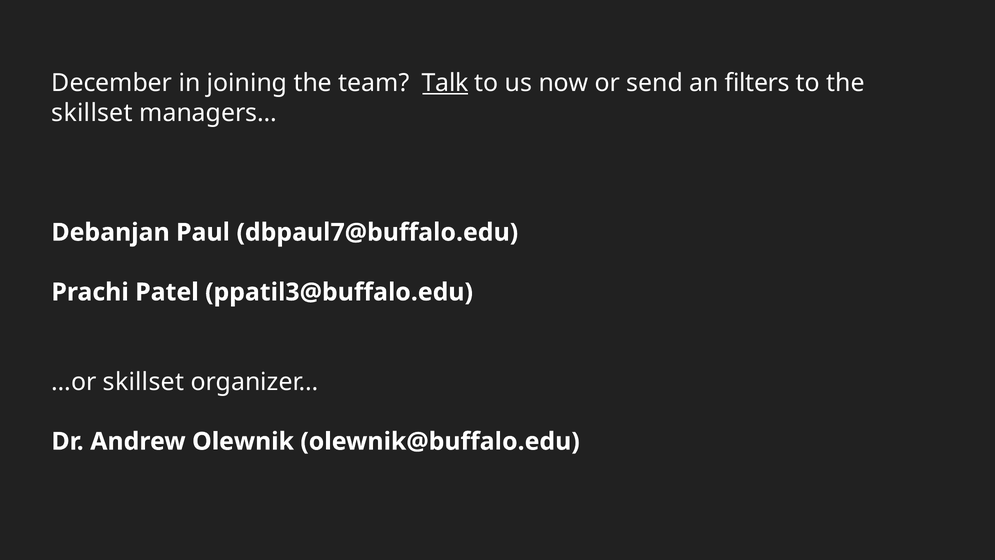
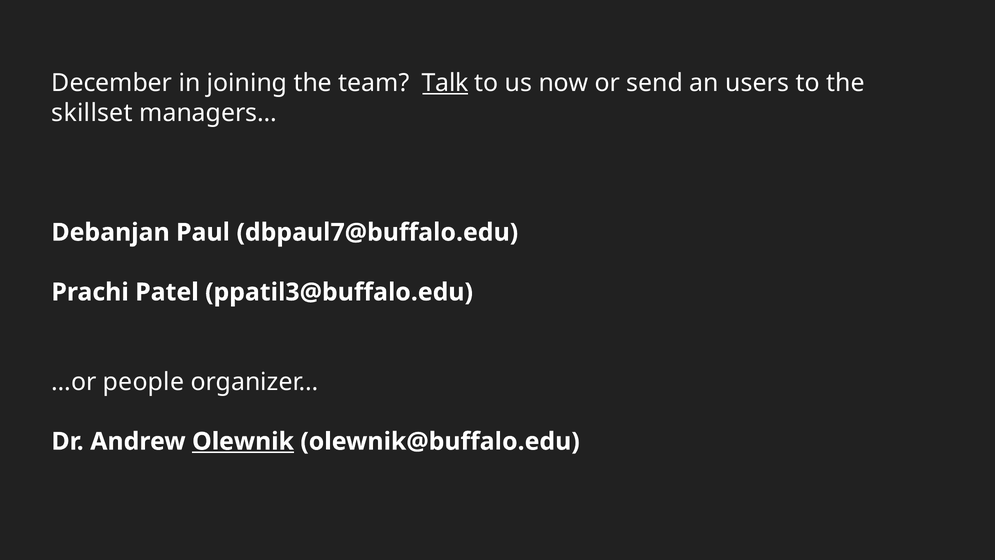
filters: filters -> users
…or skillset: skillset -> people
Olewnik underline: none -> present
